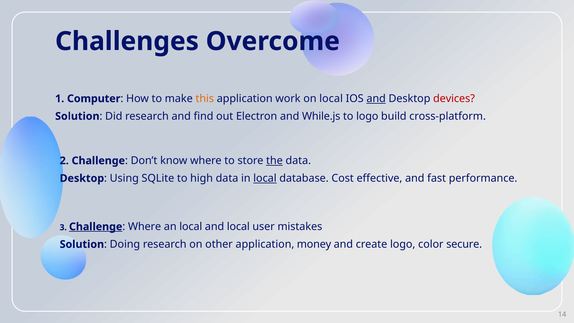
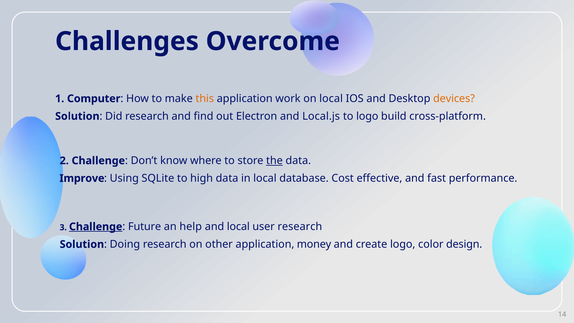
and at (376, 99) underline: present -> none
devices colour: red -> orange
While.js: While.js -> Local.js
Desktop at (82, 178): Desktop -> Improve
local at (265, 178) underline: present -> none
Where at (145, 227): Where -> Future
an local: local -> help
user mistakes: mistakes -> research
secure: secure -> design
